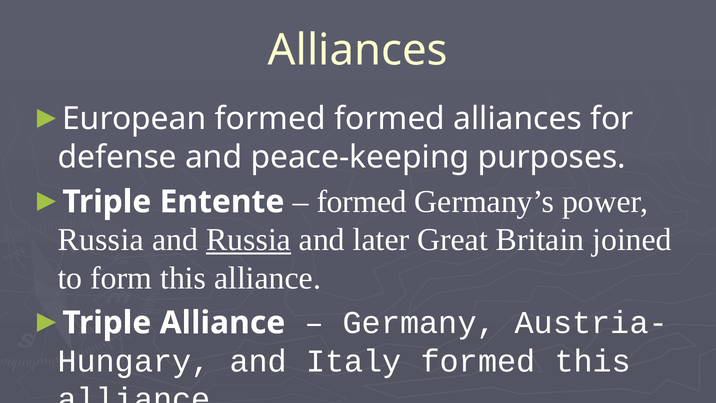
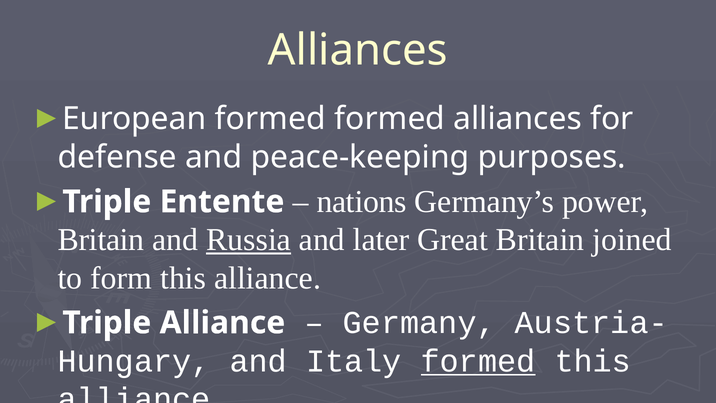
formed at (362, 202): formed -> nations
Russia at (101, 240): Russia -> Britain
formed at (478, 361) underline: none -> present
